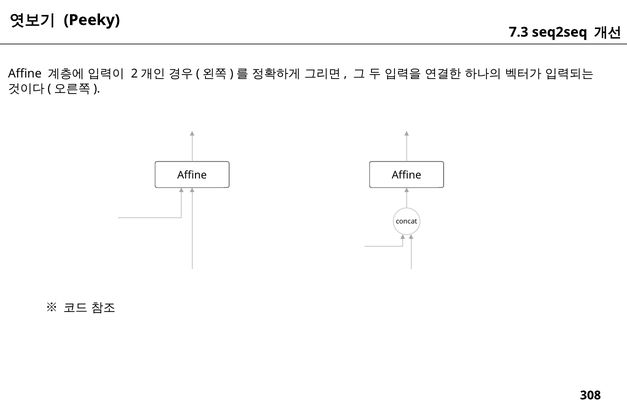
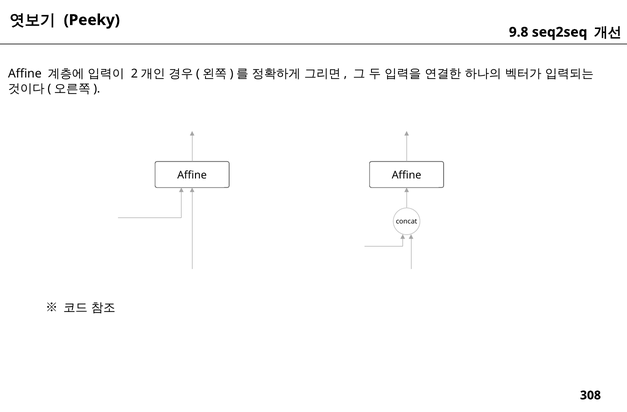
7.3: 7.3 -> 9.8
